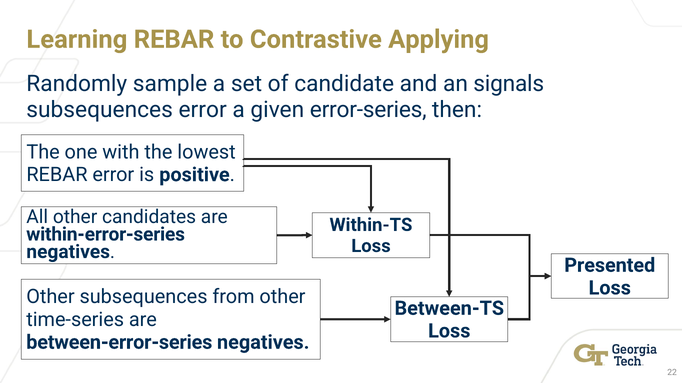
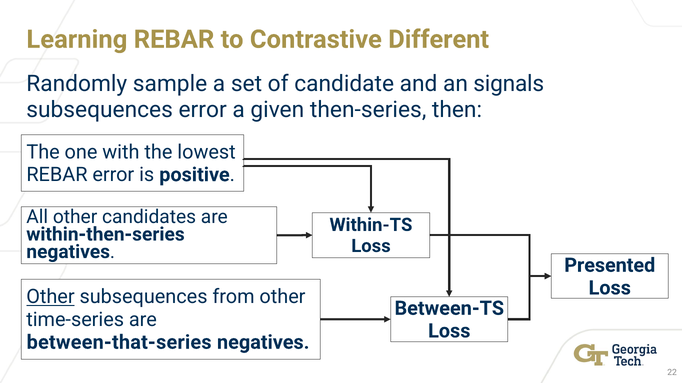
Applying: Applying -> Different
error-series: error-series -> then-series
within-error-series: within-error-series -> within-then-series
Other at (50, 297) underline: none -> present
between-error-series: between-error-series -> between-that-series
